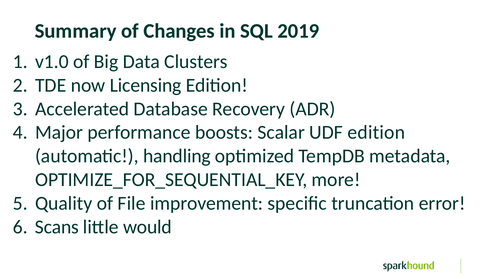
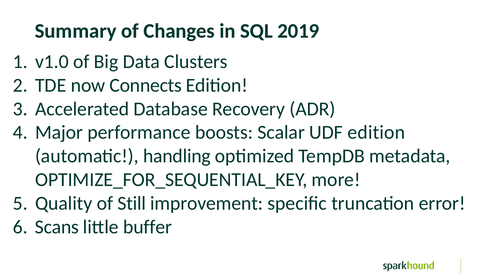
Licensing: Licensing -> Connects
File: File -> Still
would: would -> buffer
